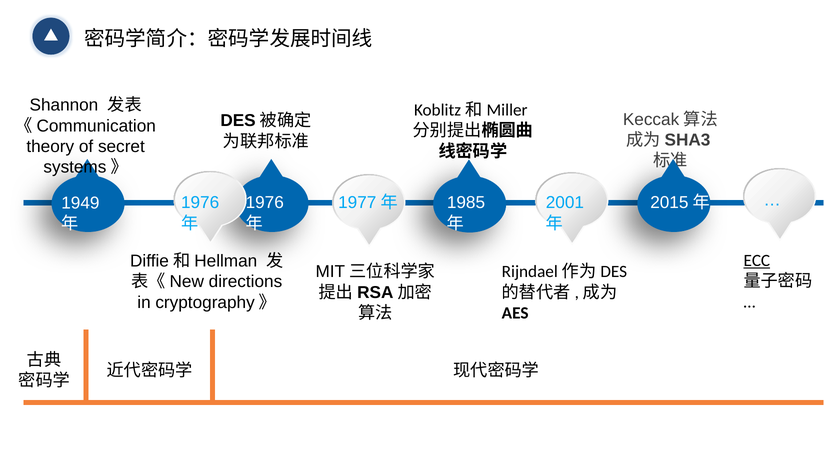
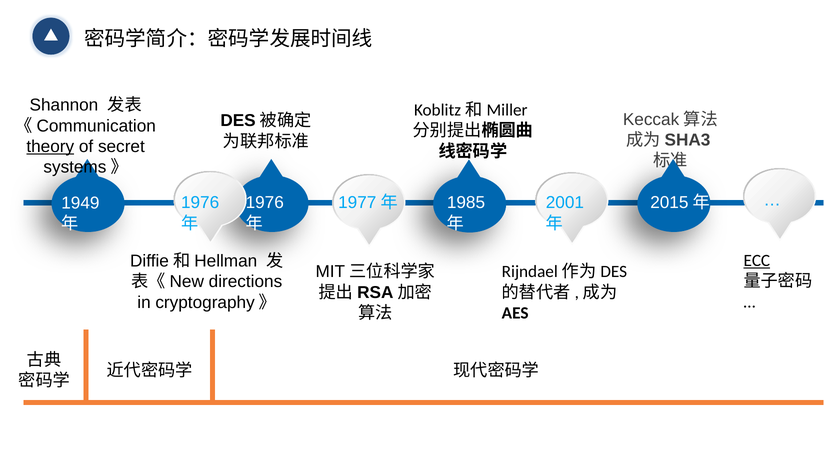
theory underline: none -> present
